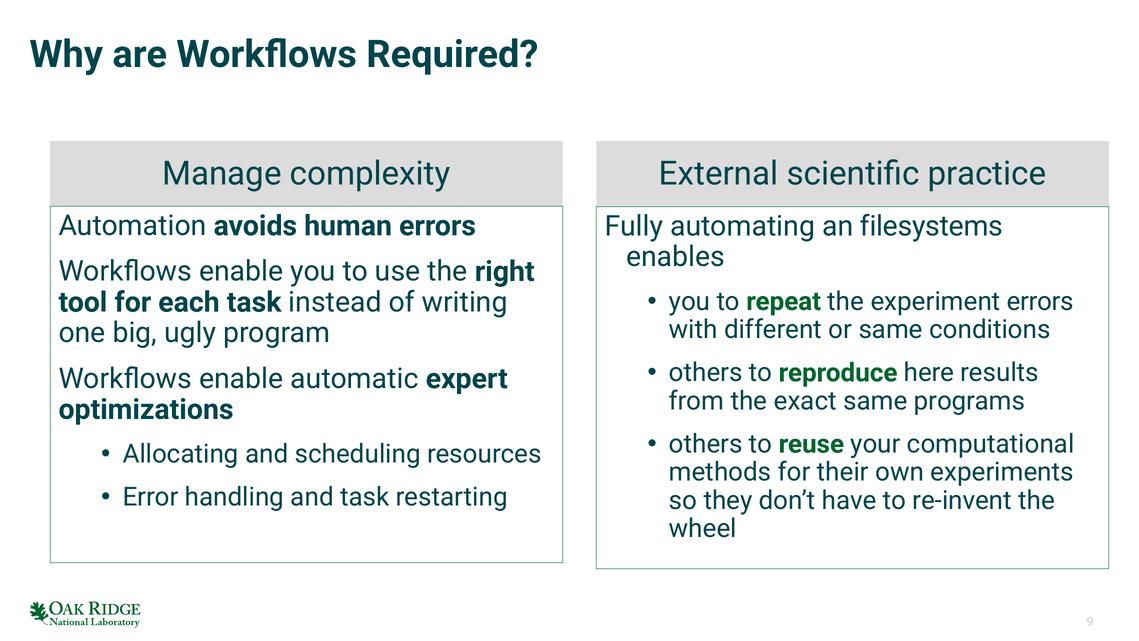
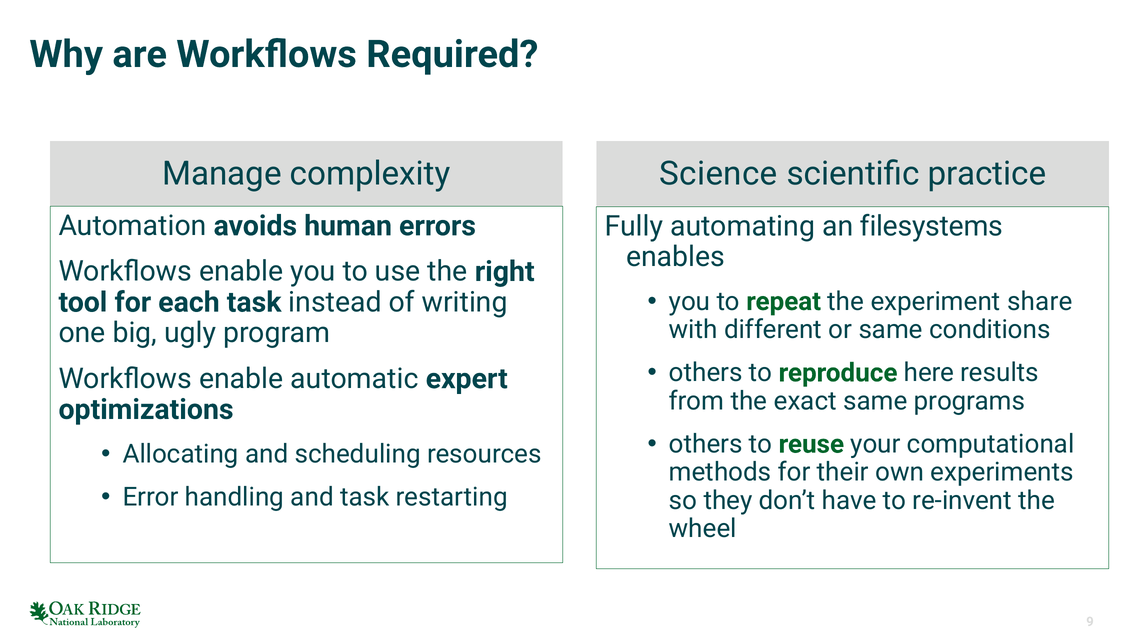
External: External -> Science
experiment errors: errors -> share
